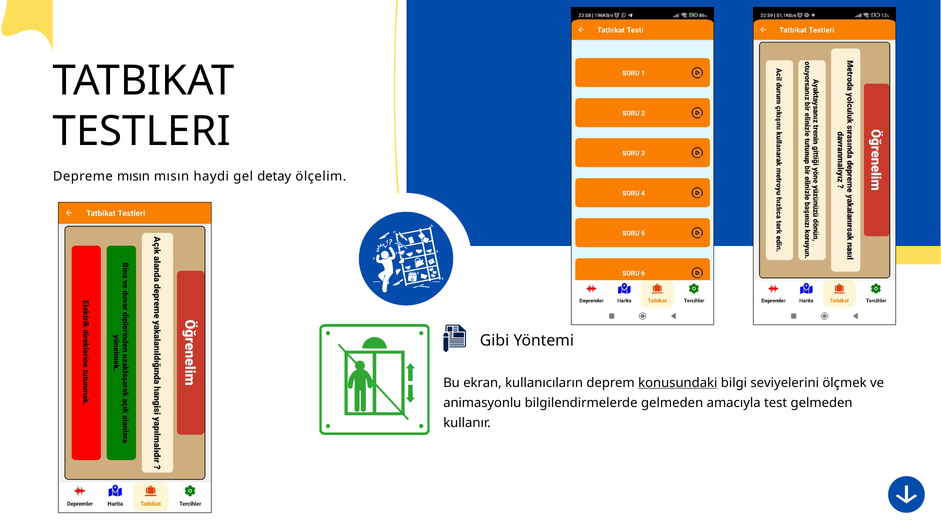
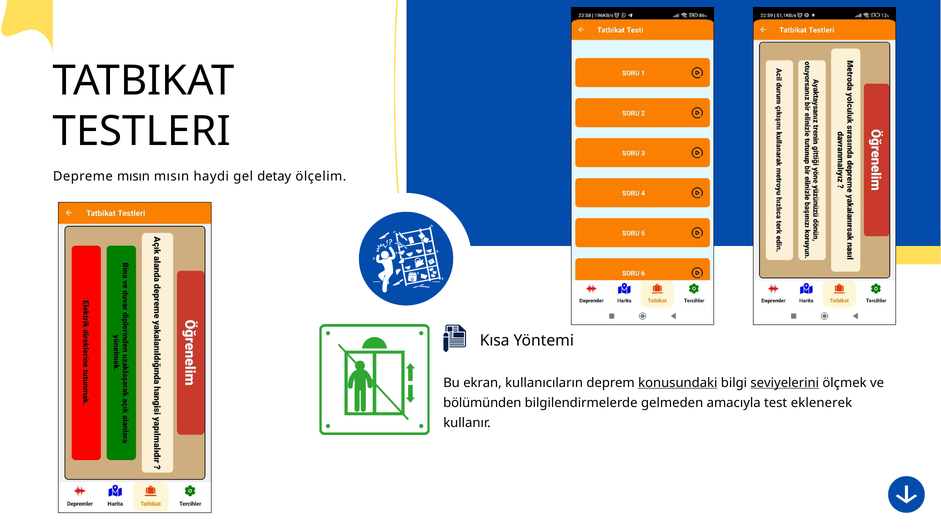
Gibi: Gibi -> Kısa
seviyelerini underline: none -> present
animasyonlu: animasyonlu -> bölümünden
test gelmeden: gelmeden -> eklenerek
